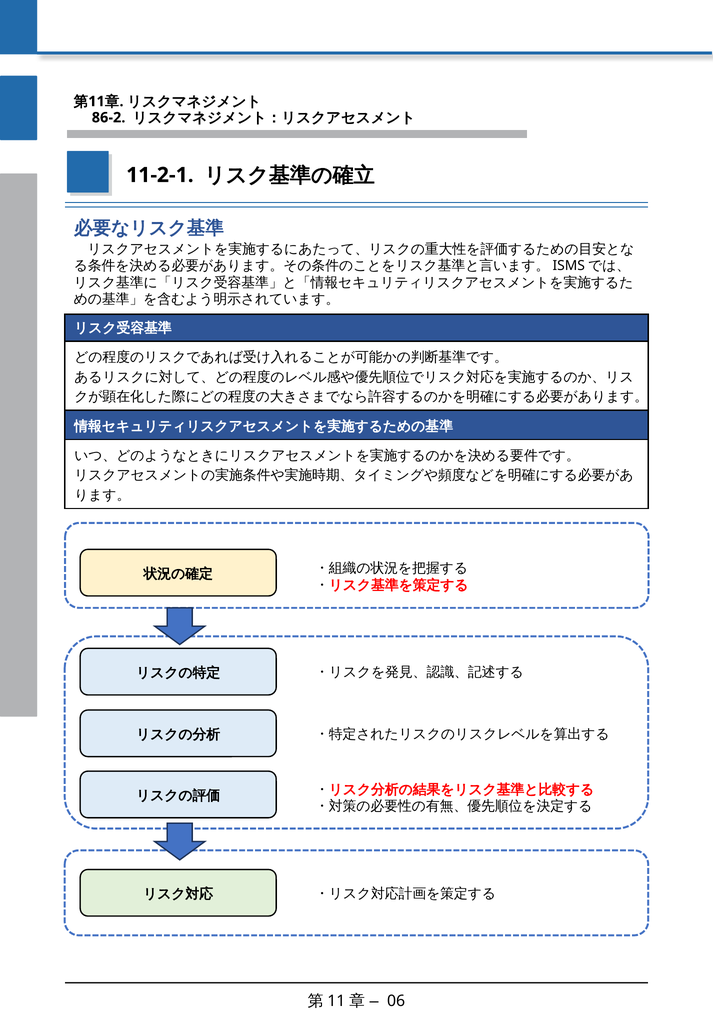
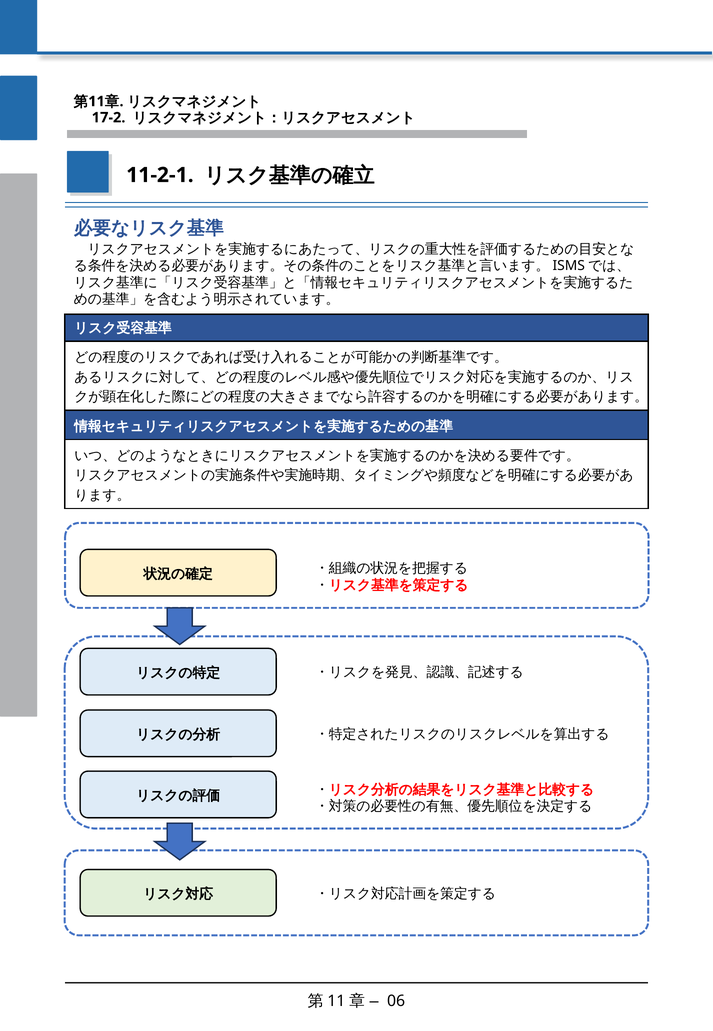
86-2: 86-2 -> 17-2
